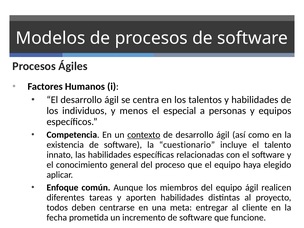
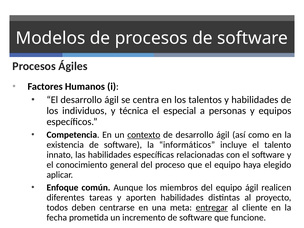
menos: menos -> técnica
cuestionario: cuestionario -> informáticos
entregar underline: none -> present
